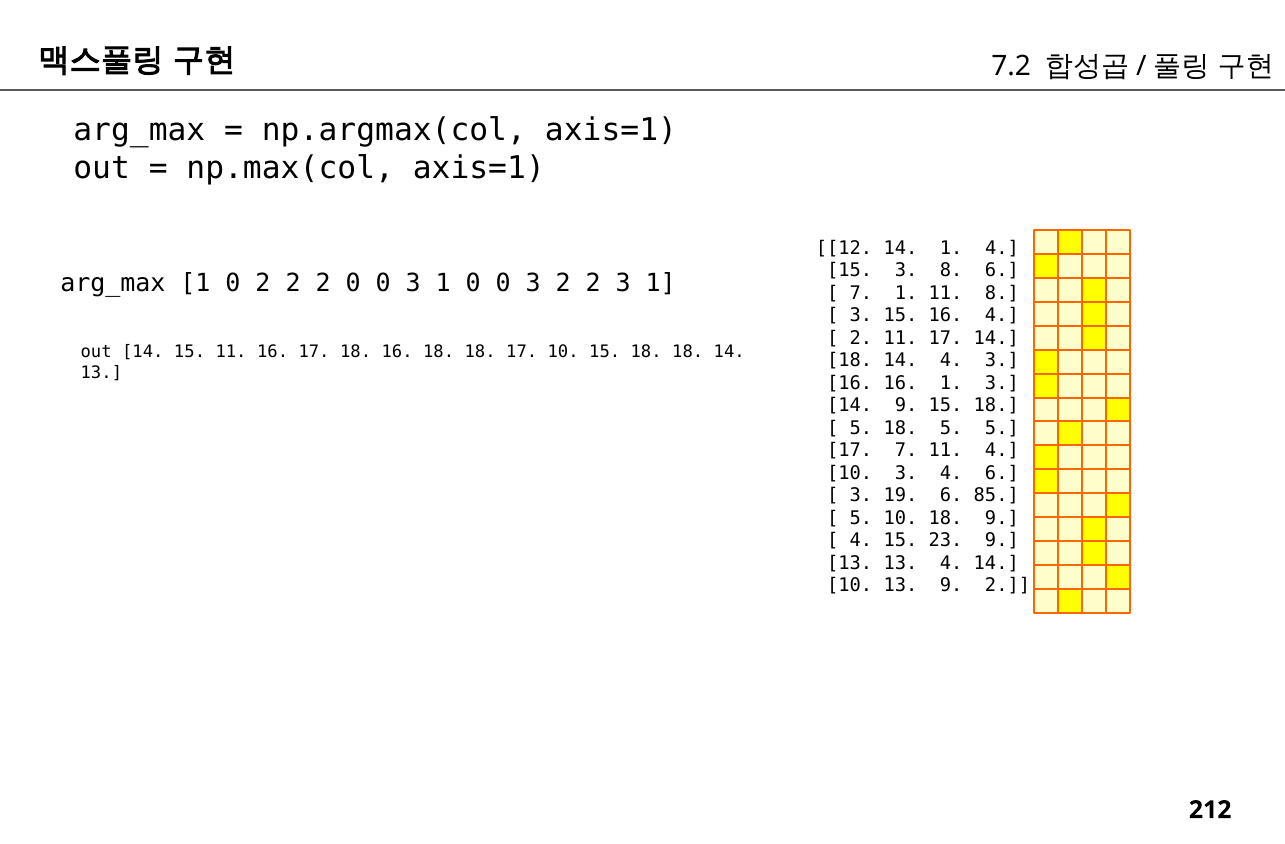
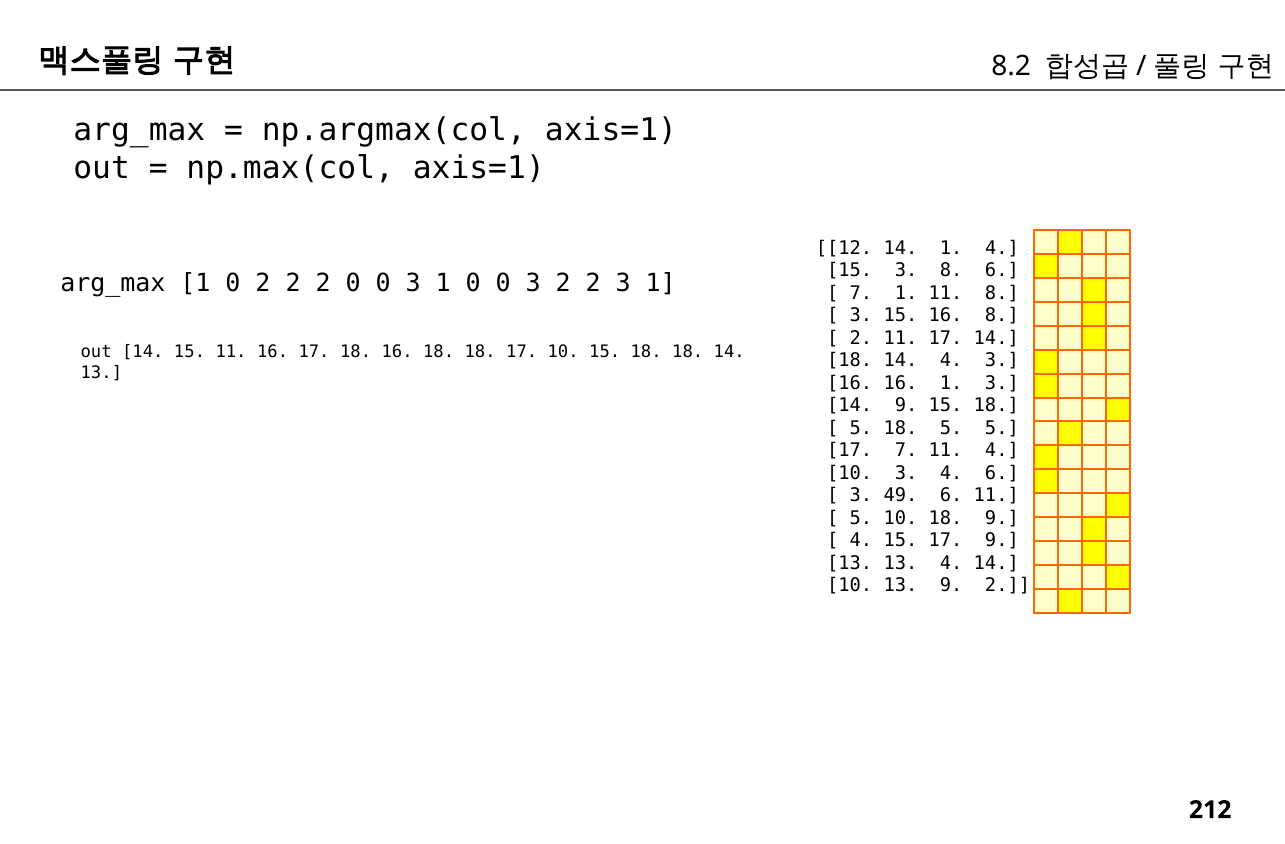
7.2: 7.2 -> 8.2
16 4: 4 -> 8
19: 19 -> 49
6 85: 85 -> 11
15 23: 23 -> 17
